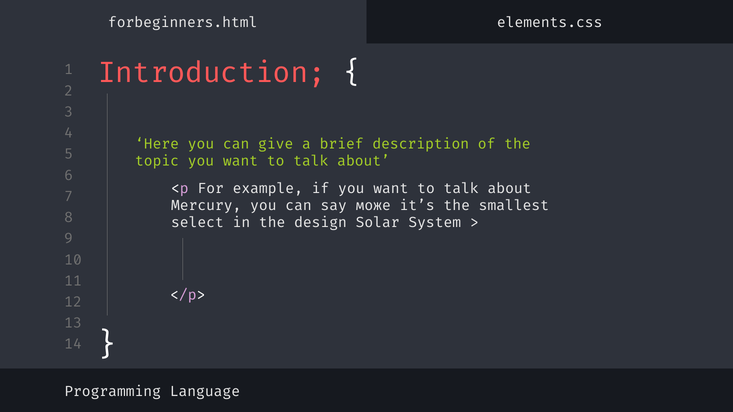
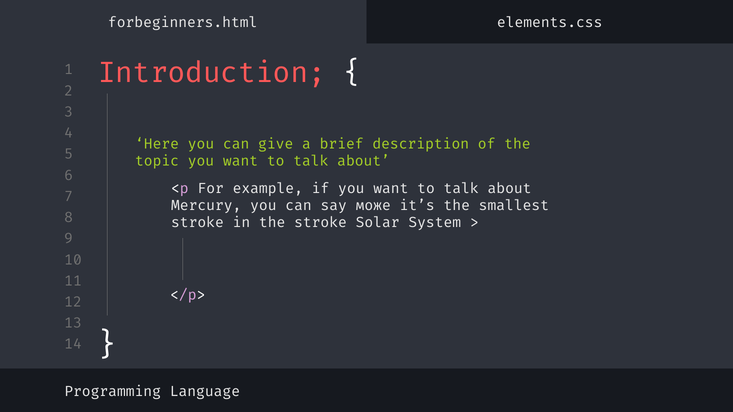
select at (197, 223): select -> stroke
the design: design -> stroke
